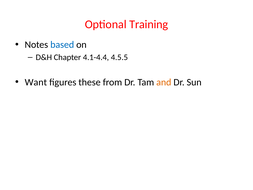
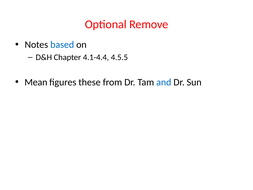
Training: Training -> Remove
Want: Want -> Mean
and colour: orange -> blue
